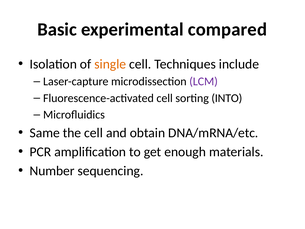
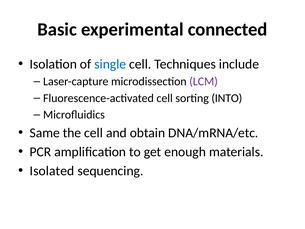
compared: compared -> connected
single colour: orange -> blue
Number: Number -> Isolated
